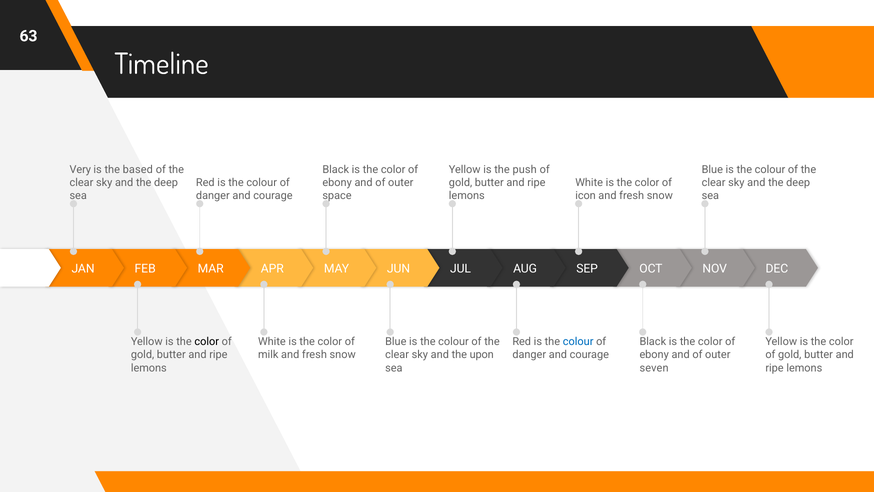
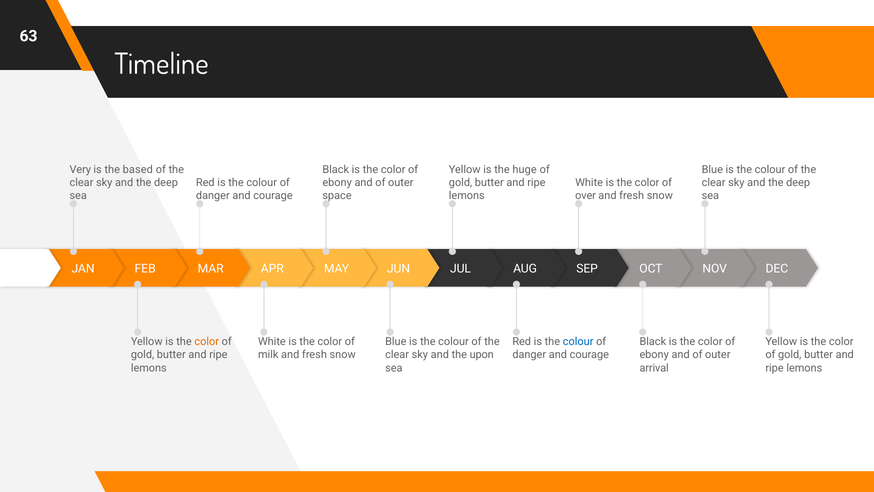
push: push -> huge
icon: icon -> over
color at (207, 341) colour: black -> orange
seven: seven -> arrival
